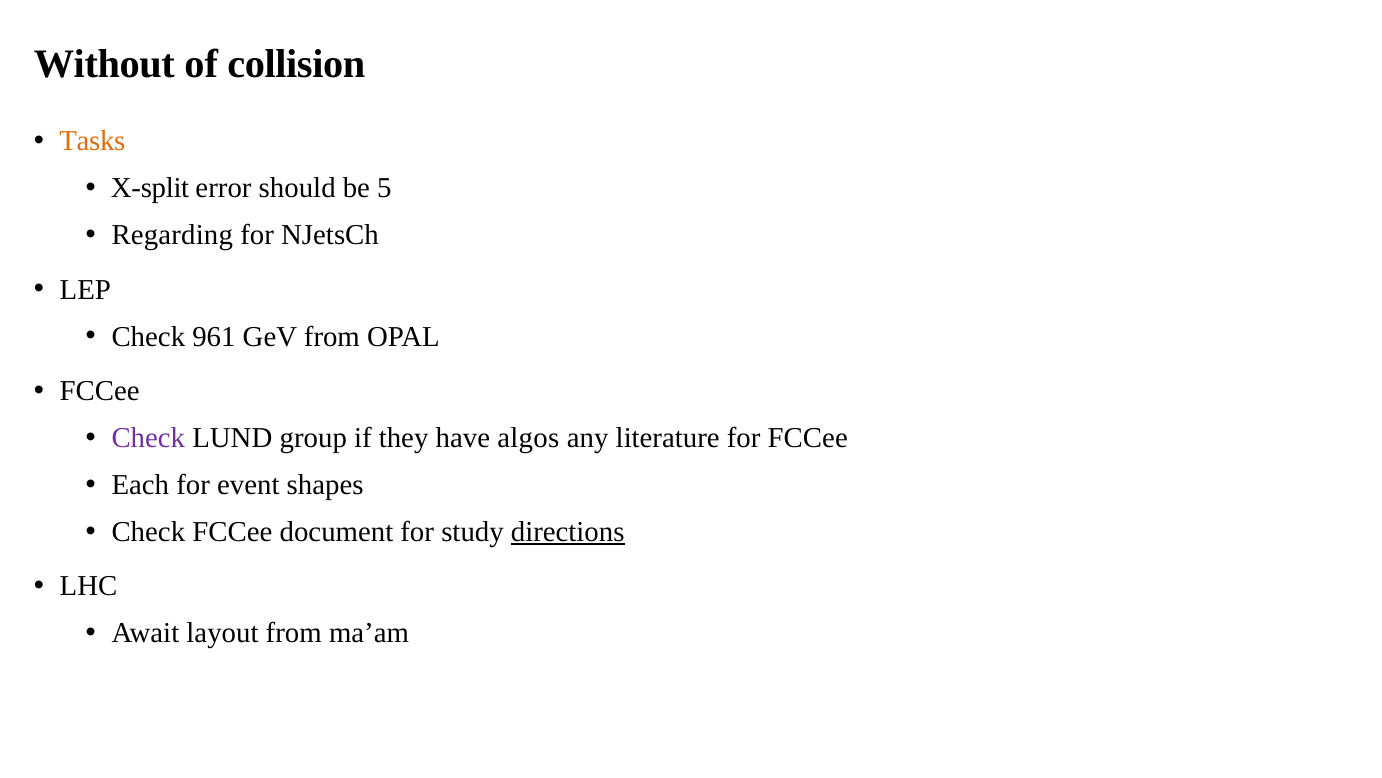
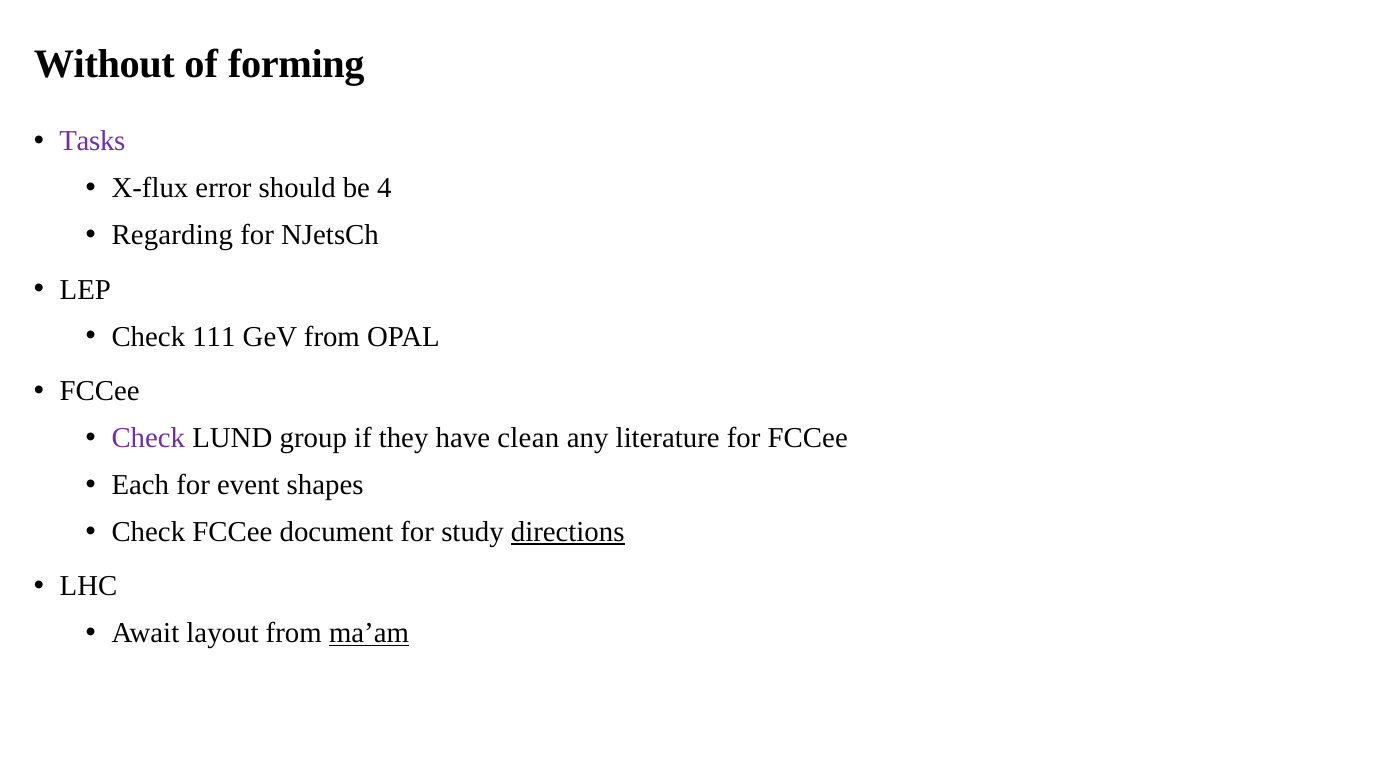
collision: collision -> forming
Tasks colour: orange -> purple
X-split: X-split -> X-flux
5: 5 -> 4
961: 961 -> 111
algos: algos -> clean
ma’am underline: none -> present
